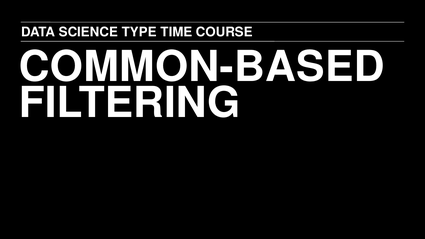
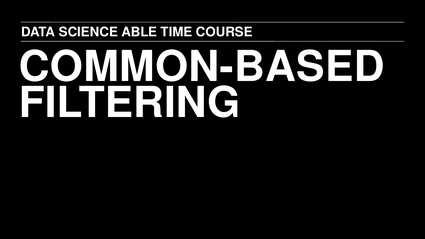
TYPE: TYPE -> ABLE
